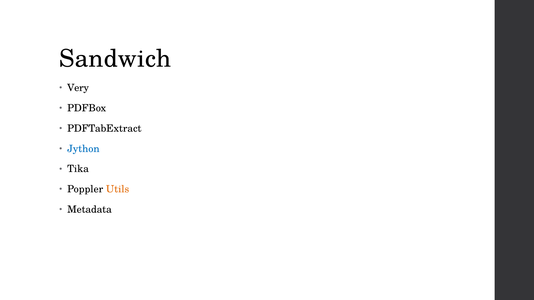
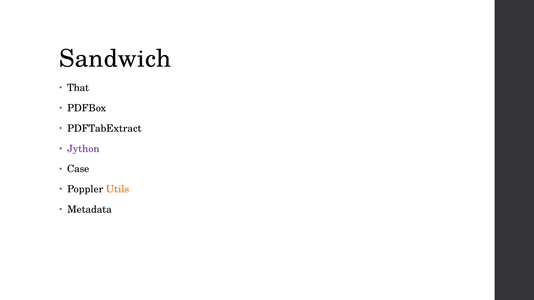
Very: Very -> That
Jython colour: blue -> purple
Tika: Tika -> Case
